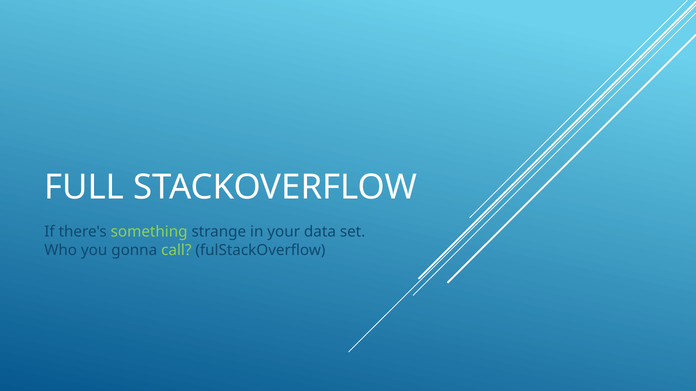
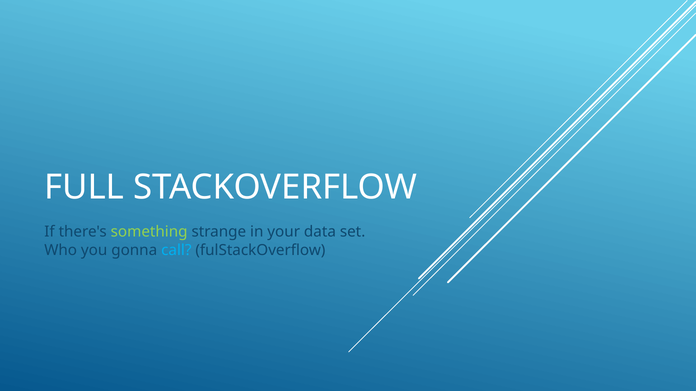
call colour: light green -> light blue
